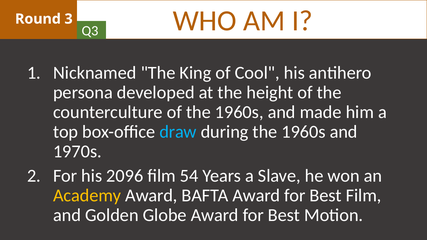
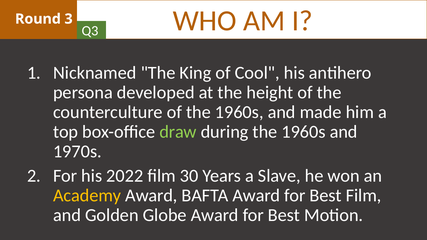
draw colour: light blue -> light green
2096: 2096 -> 2022
54: 54 -> 30
